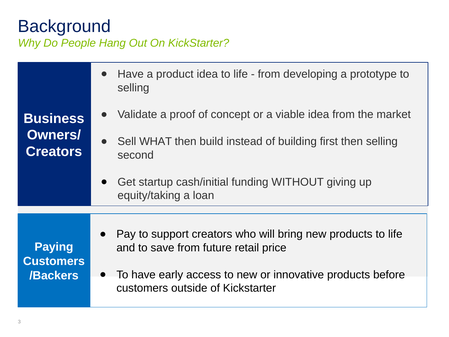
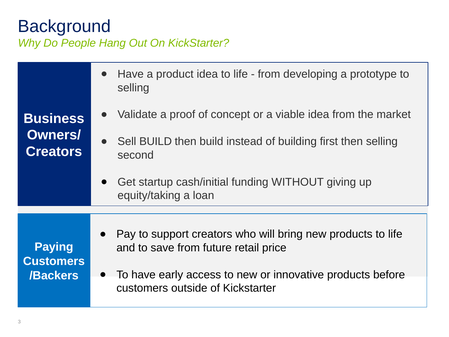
Sell WHAT: WHAT -> BUILD
